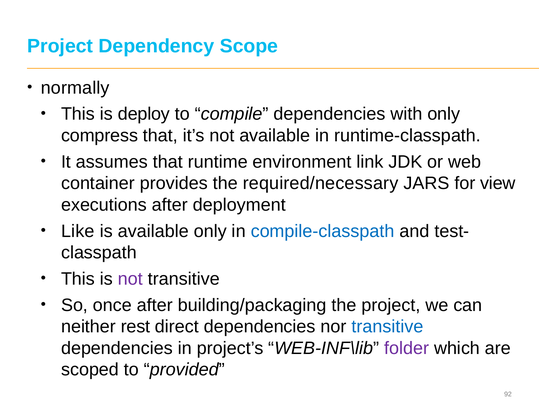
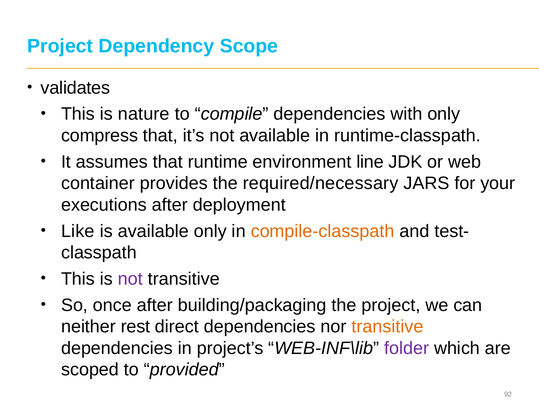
normally: normally -> validates
deploy: deploy -> nature
link: link -> line
view: view -> your
compile-classpath colour: blue -> orange
transitive at (387, 327) colour: blue -> orange
